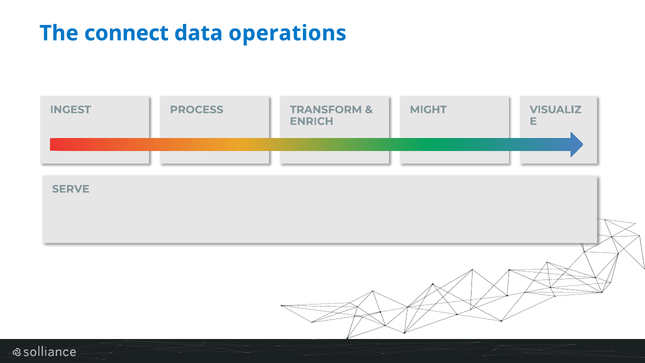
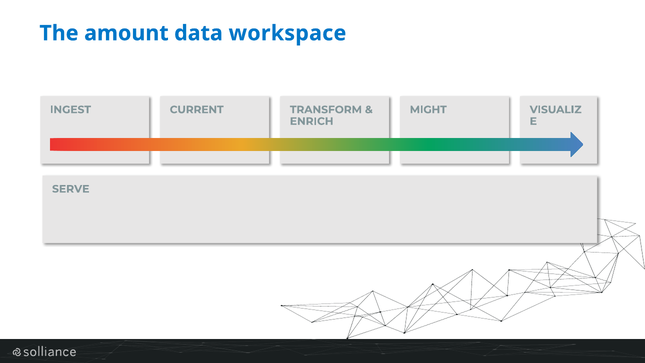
connect: connect -> amount
operations: operations -> workspace
PROCESS: PROCESS -> CURRENT
